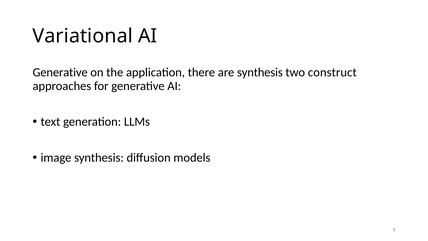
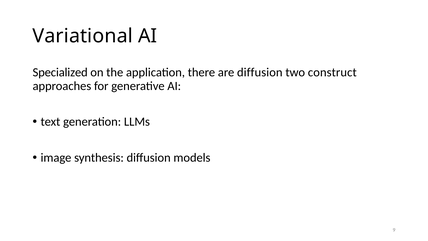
Generative at (60, 72): Generative -> Specialized
are synthesis: synthesis -> diffusion
